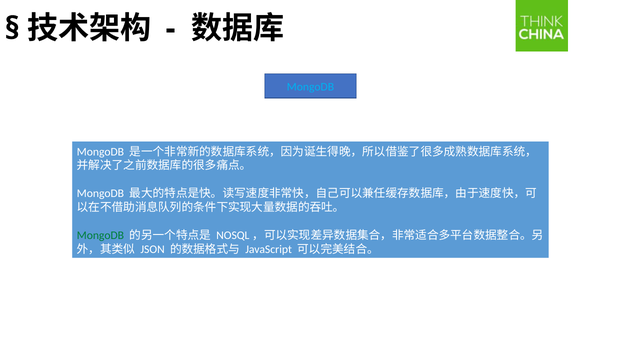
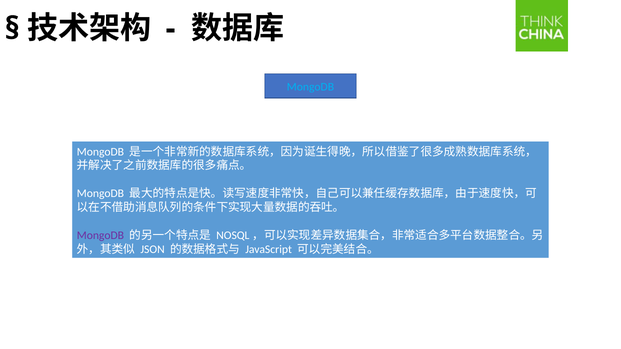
MongoDB at (100, 236) colour: green -> purple
